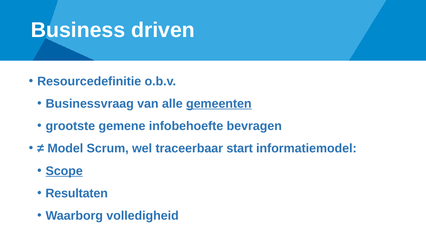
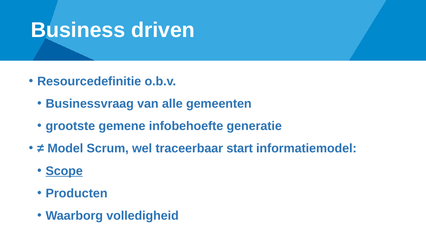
gemeenten underline: present -> none
bevragen: bevragen -> generatie
Resultaten: Resultaten -> Producten
